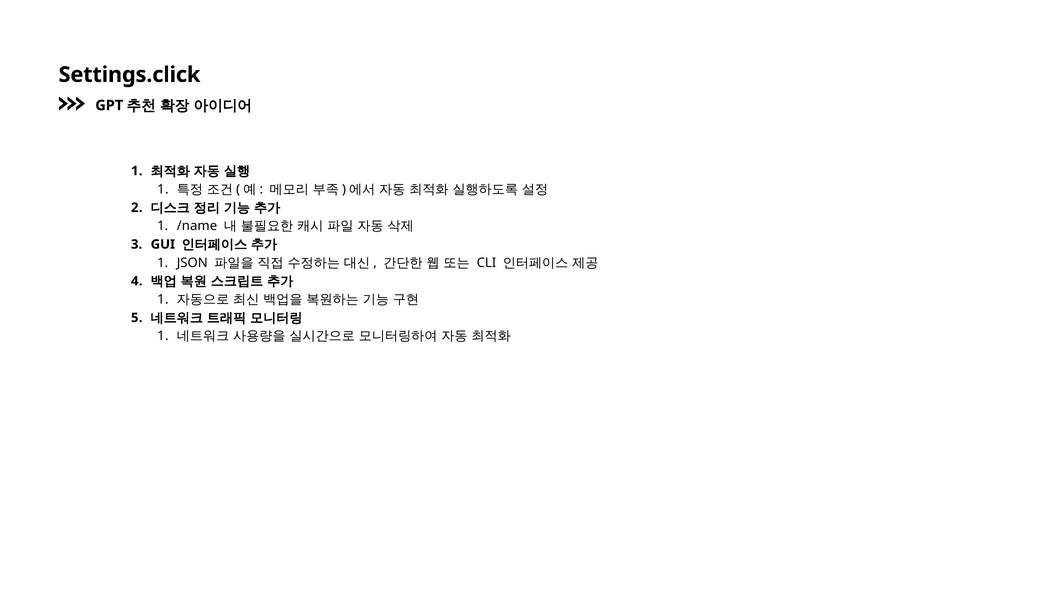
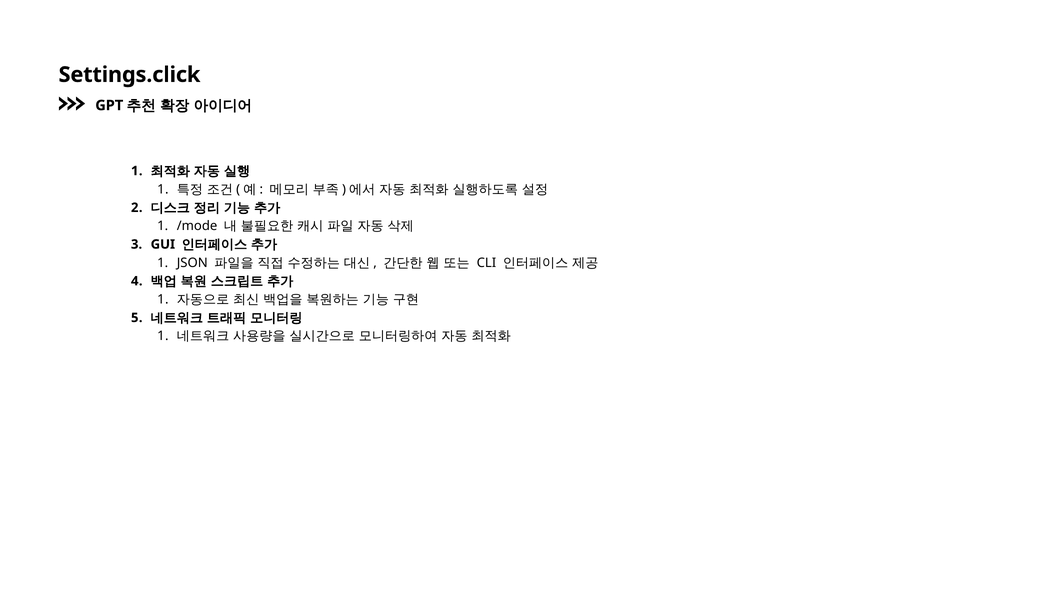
/name: /name -> /mode
